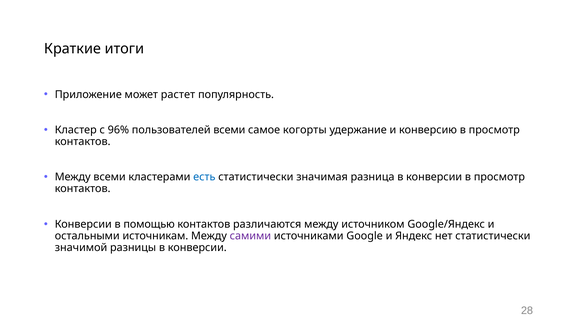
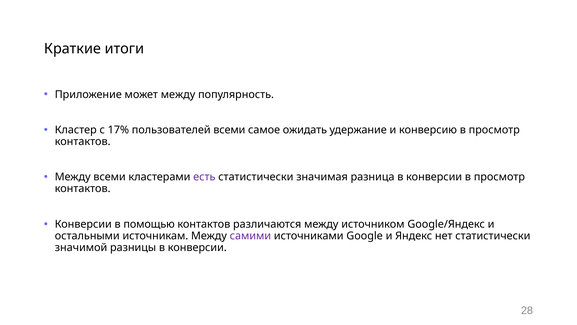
может растет: растет -> между
96%: 96% -> 17%
когорты: когорты -> ожидать
есть colour: blue -> purple
